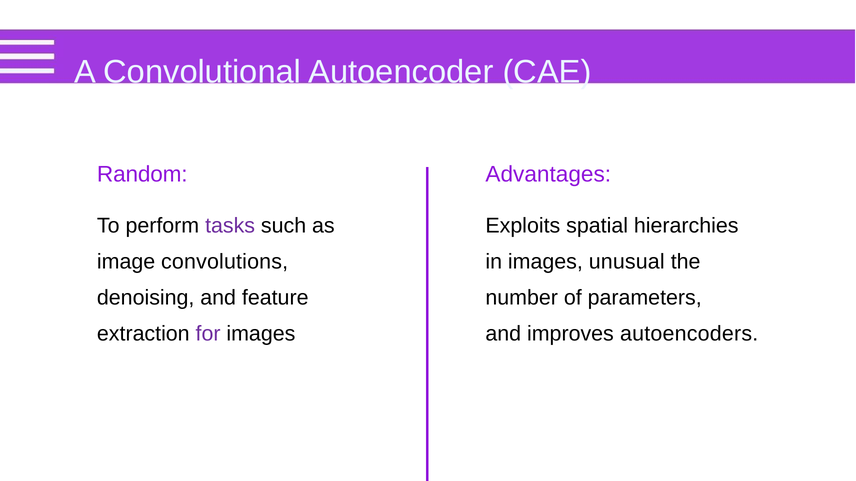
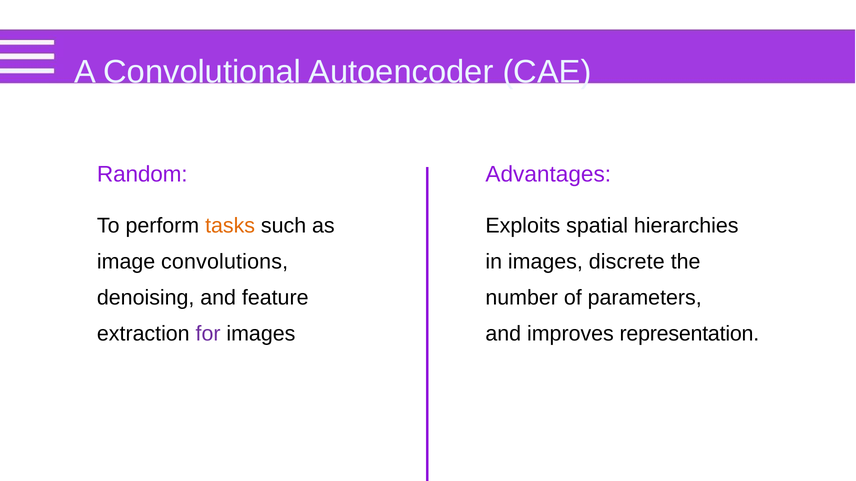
tasks colour: purple -> orange
unusual: unusual -> discrete
autoencoders: autoencoders -> representation
